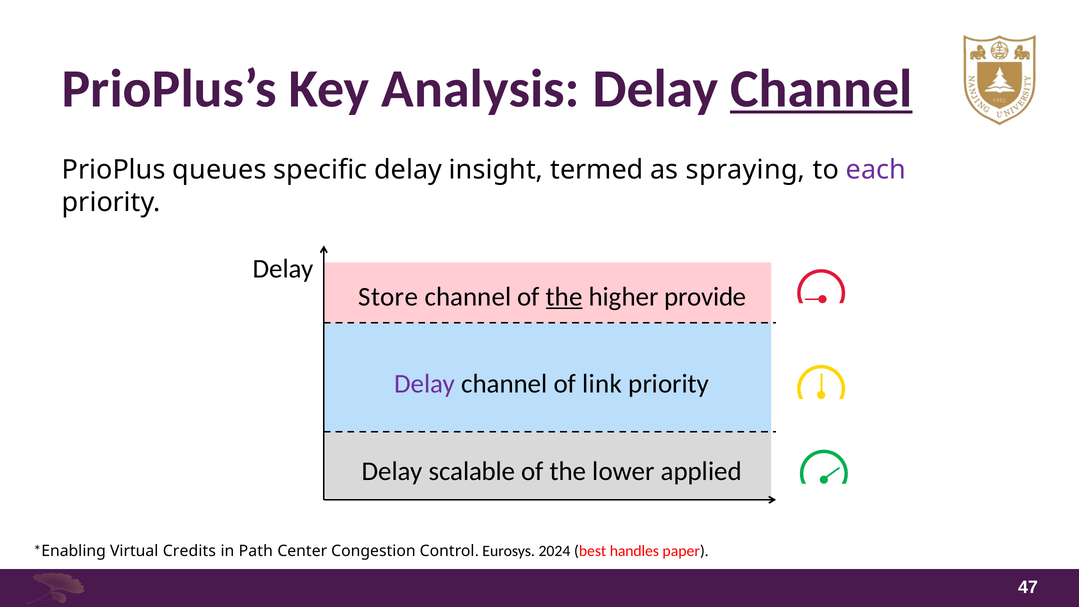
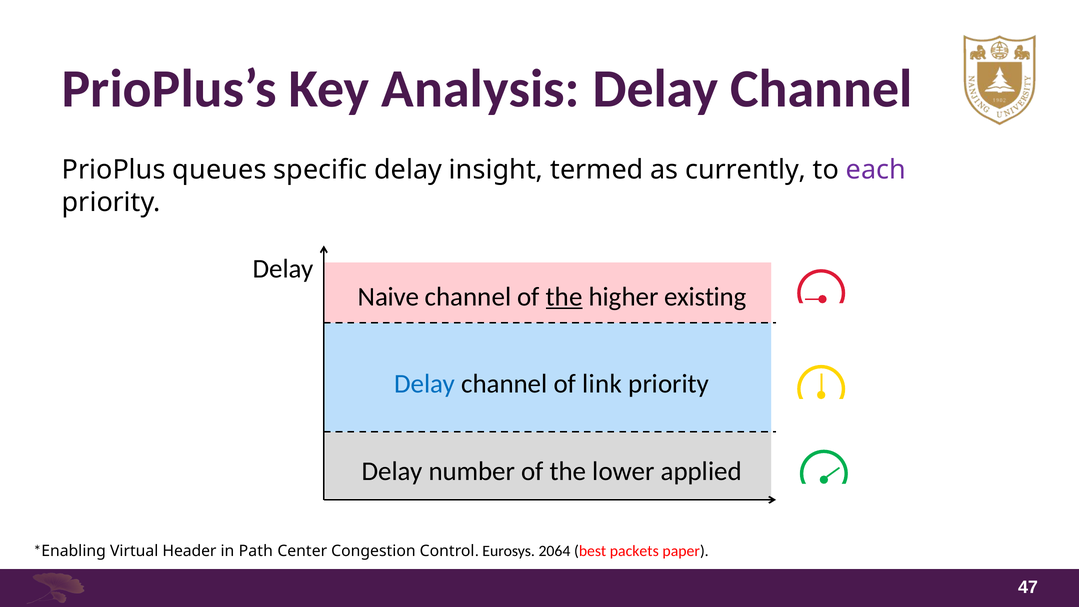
Channel at (821, 89) underline: present -> none
spraying: spraying -> currently
Store: Store -> Naive
provide: provide -> existing
Delay at (425, 384) colour: purple -> blue
scalable: scalable -> number
Credits: Credits -> Header
2024: 2024 -> 2064
handles: handles -> packets
